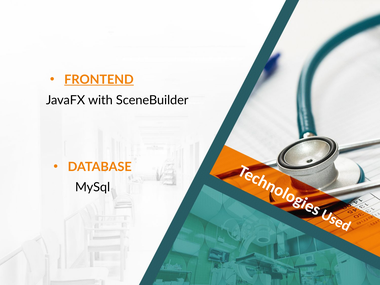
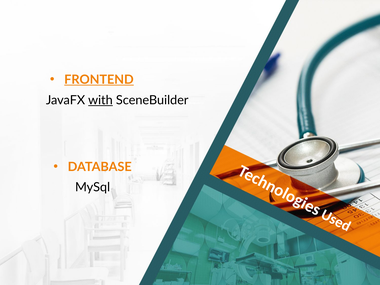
with underline: none -> present
